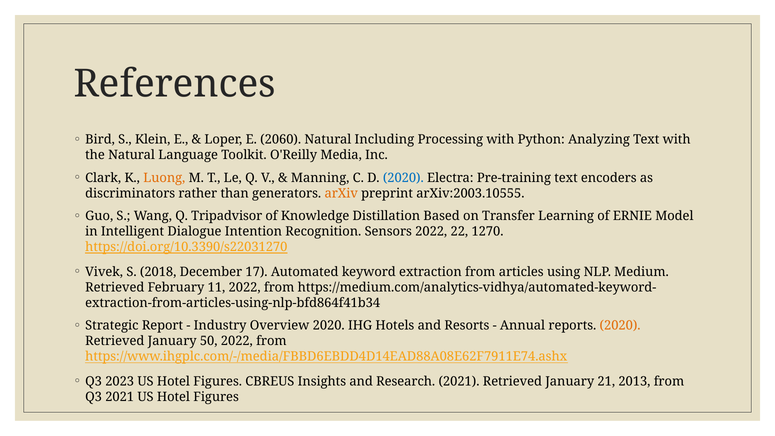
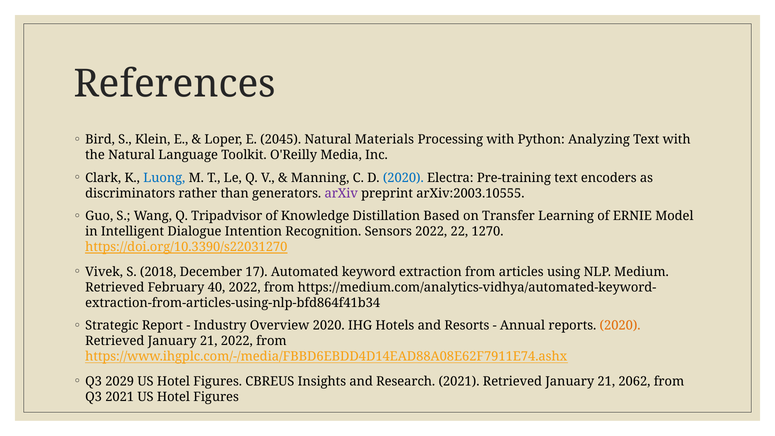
2060: 2060 -> 2045
Including: Including -> Materials
Luong colour: orange -> blue
arXiv colour: orange -> purple
11: 11 -> 40
50 at (209, 341): 50 -> 21
2023: 2023 -> 2029
2013: 2013 -> 2062
